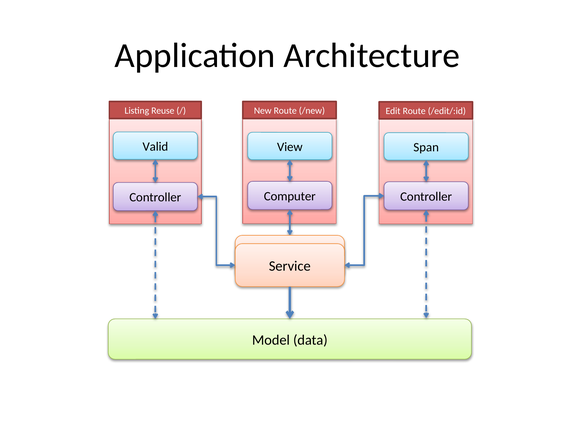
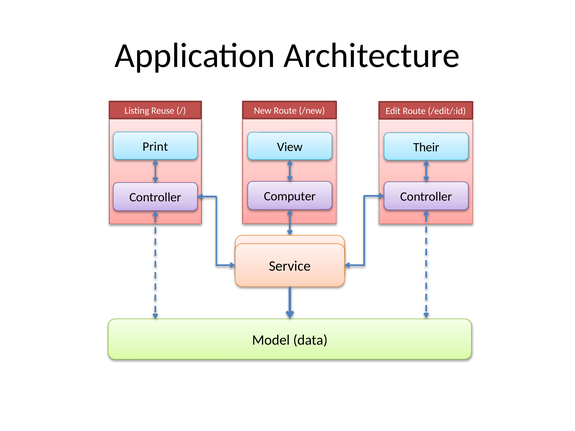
Valid: Valid -> Print
Span: Span -> Their
